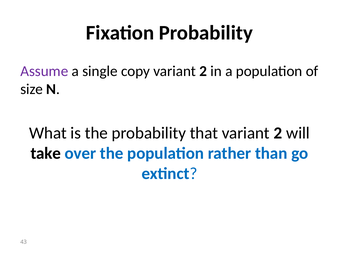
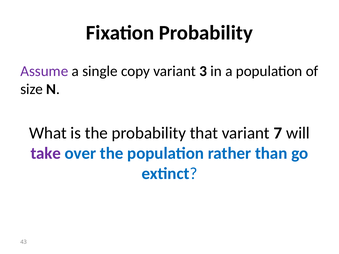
copy variant 2: 2 -> 3
that variant 2: 2 -> 7
take colour: black -> purple
